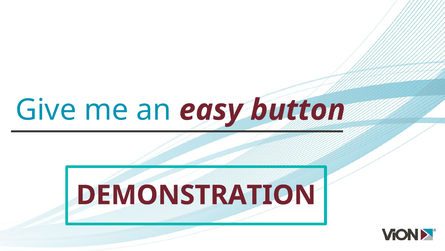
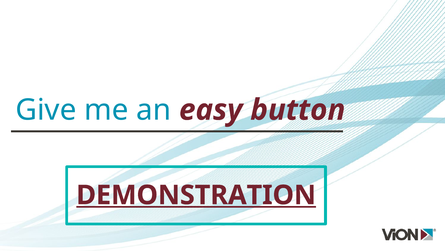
DEMONSTRATION underline: none -> present
